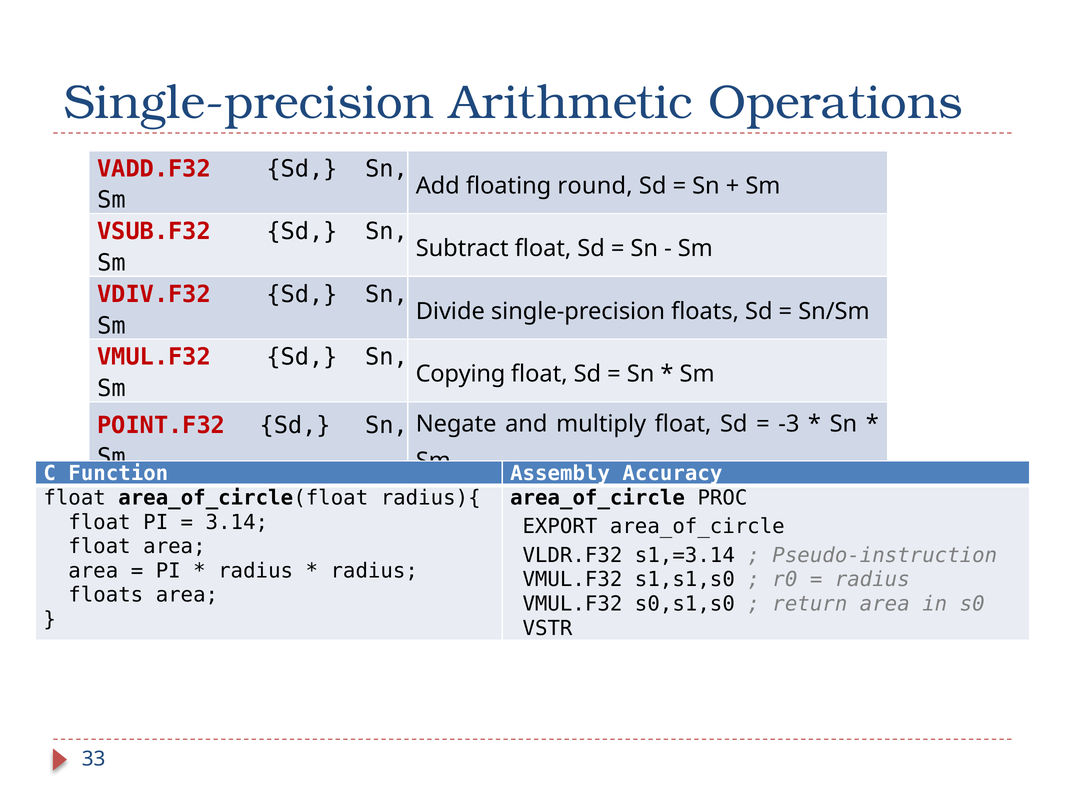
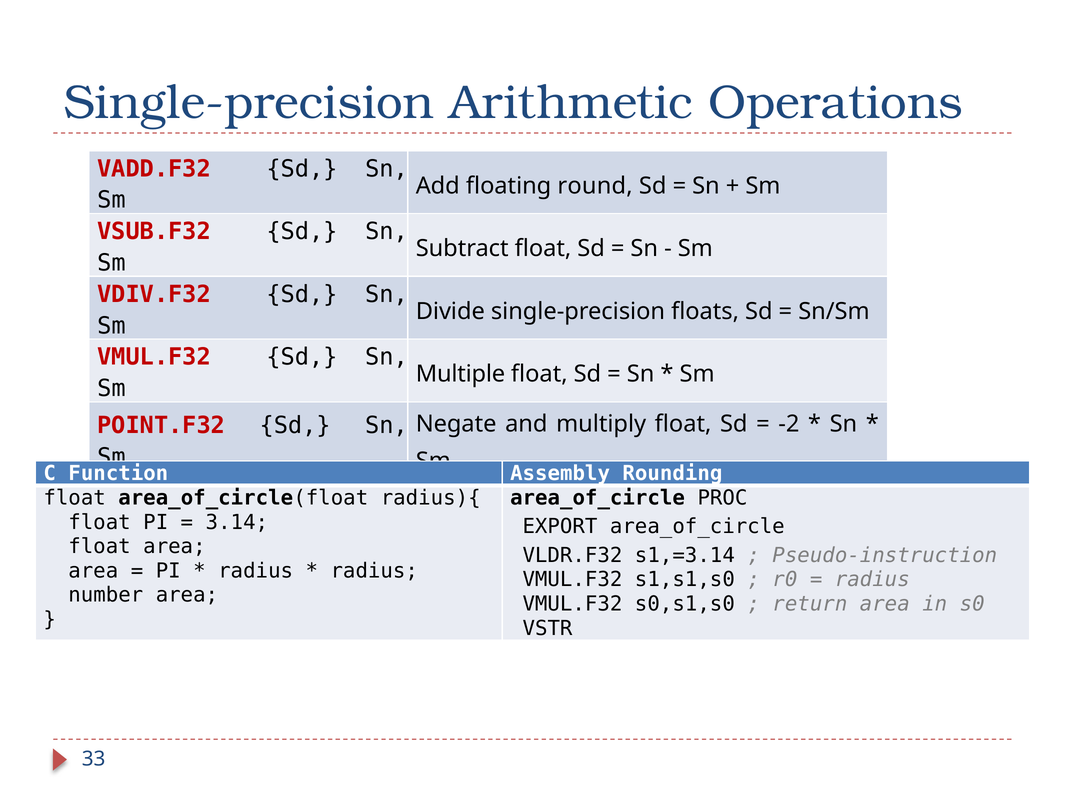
Copying: Copying -> Multiple
-3: -3 -> -2
Accuracy: Accuracy -> Rounding
floats at (106, 596): floats -> number
